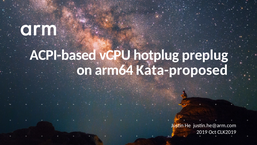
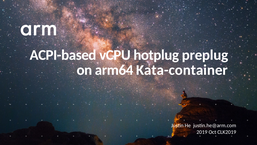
Kata-proposed: Kata-proposed -> Kata-container
